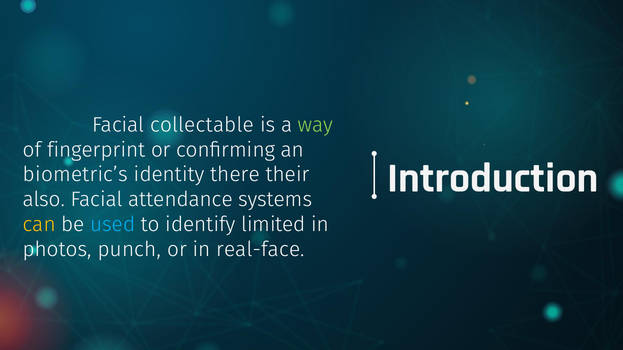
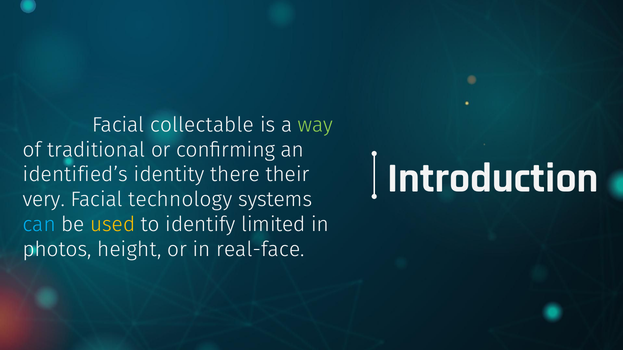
fingerprint: fingerprint -> traditional
biometric’s: biometric’s -> identified’s
also: also -> very
attendance: attendance -> technology
can colour: yellow -> light blue
used colour: light blue -> yellow
punch: punch -> height
